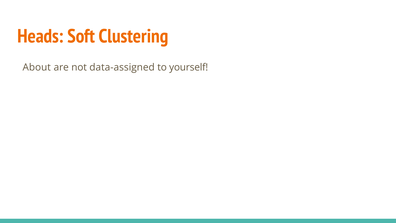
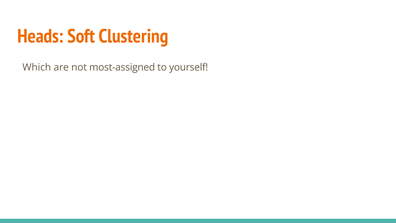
About: About -> Which
data-assigned: data-assigned -> most-assigned
